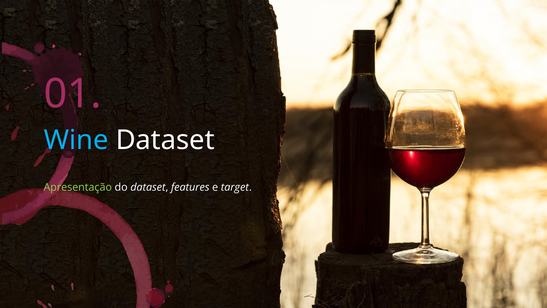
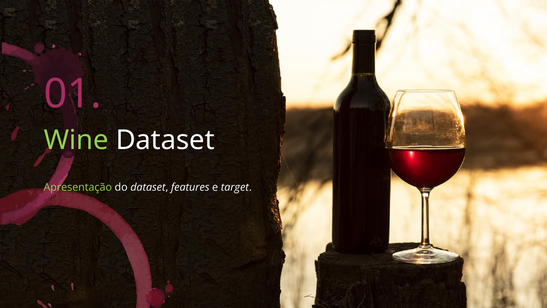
Wine colour: light blue -> light green
